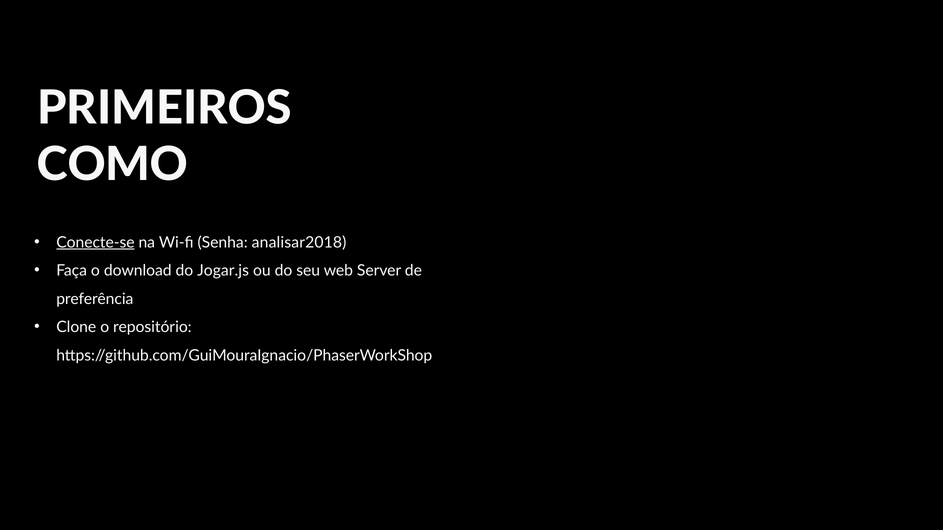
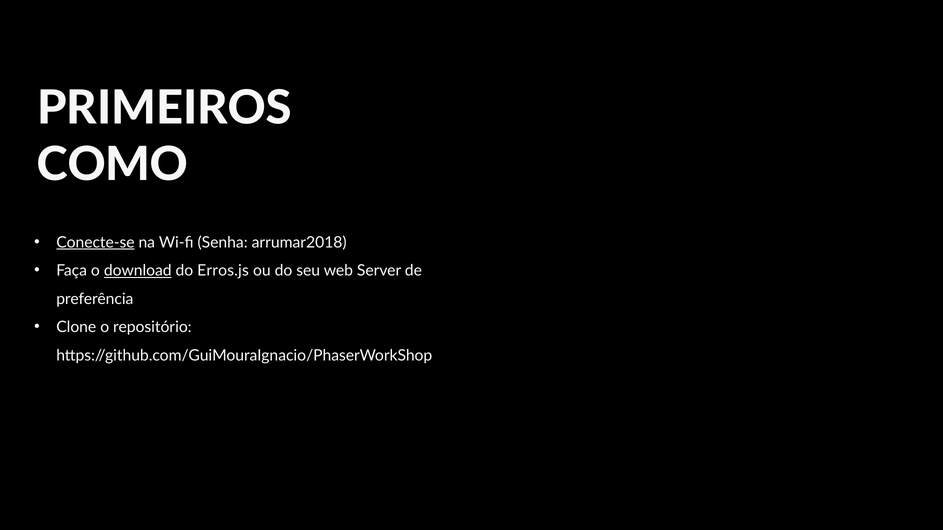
analisar2018: analisar2018 -> arrumar2018
download underline: none -> present
Jogar.js: Jogar.js -> Erros.js
